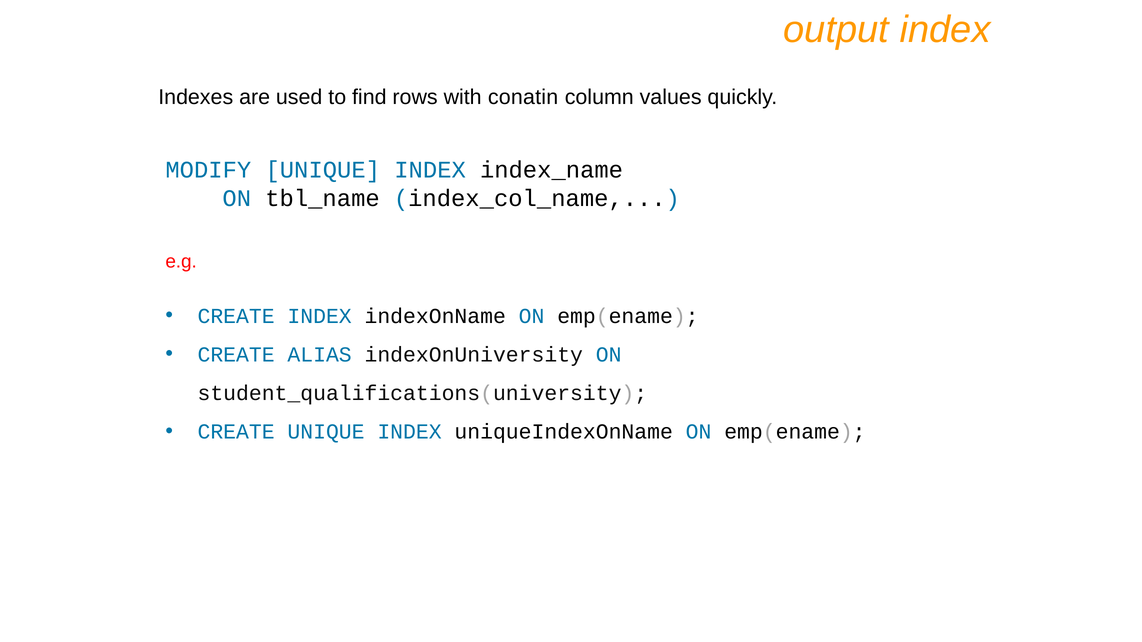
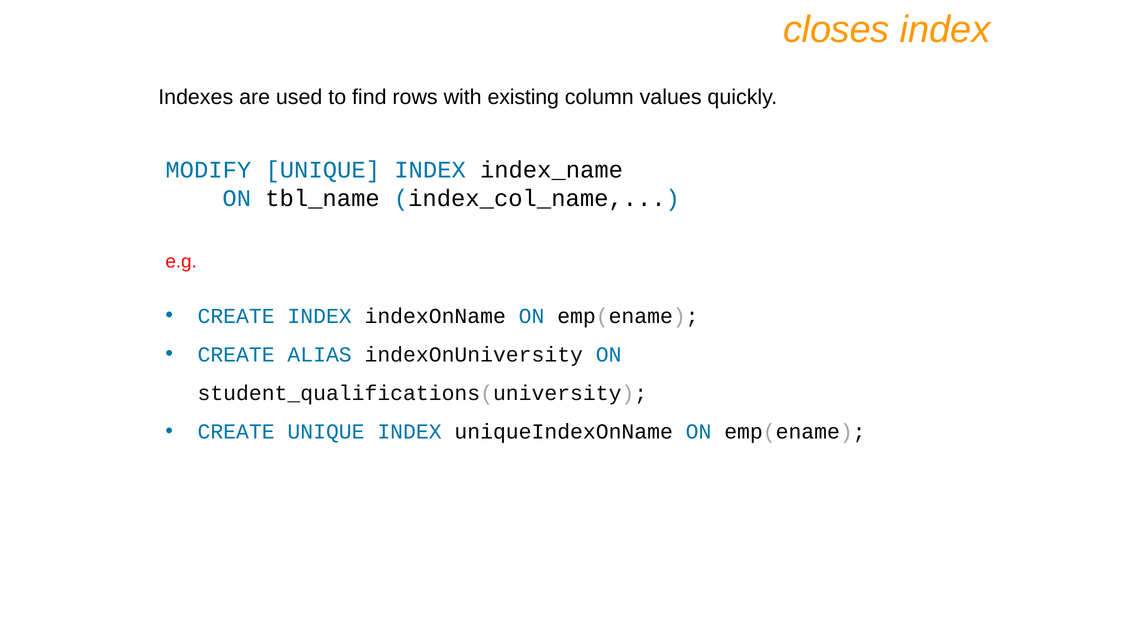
output: output -> closes
conatin: conatin -> existing
